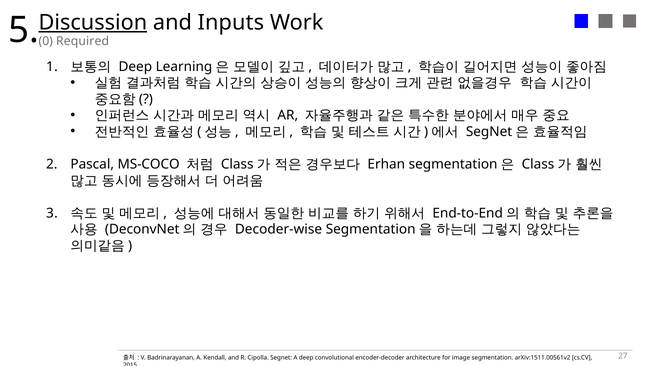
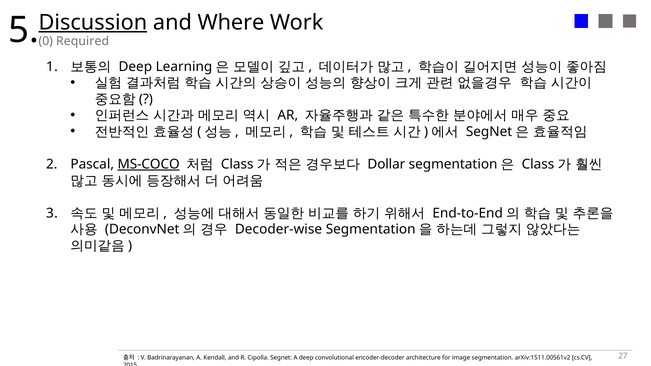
Inputs: Inputs -> Where
MS-COCO underline: none -> present
Erhan: Erhan -> Dollar
